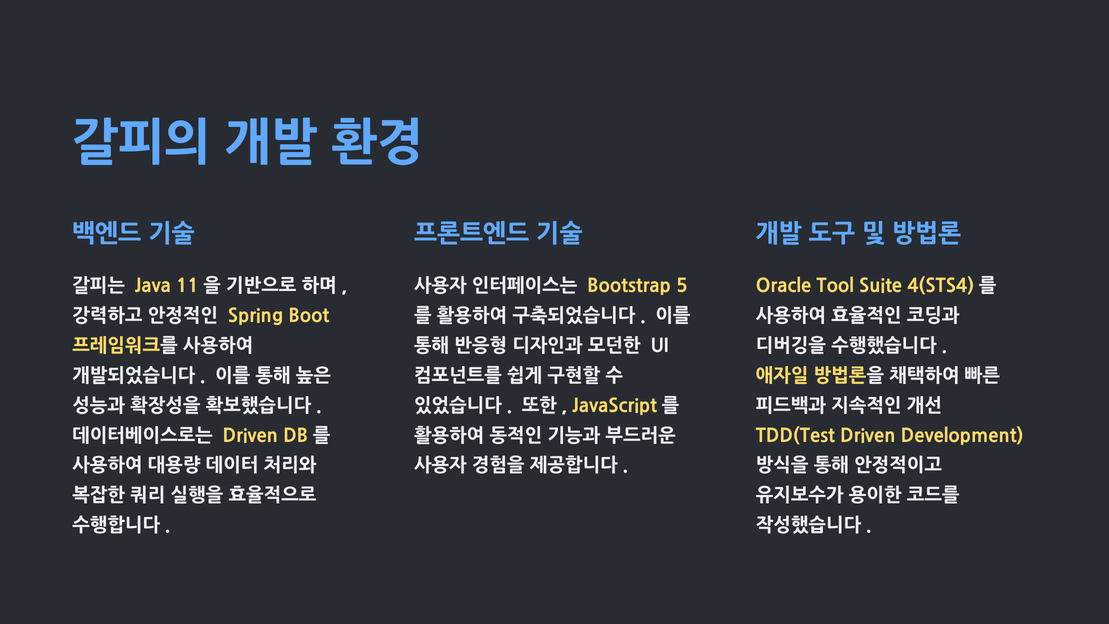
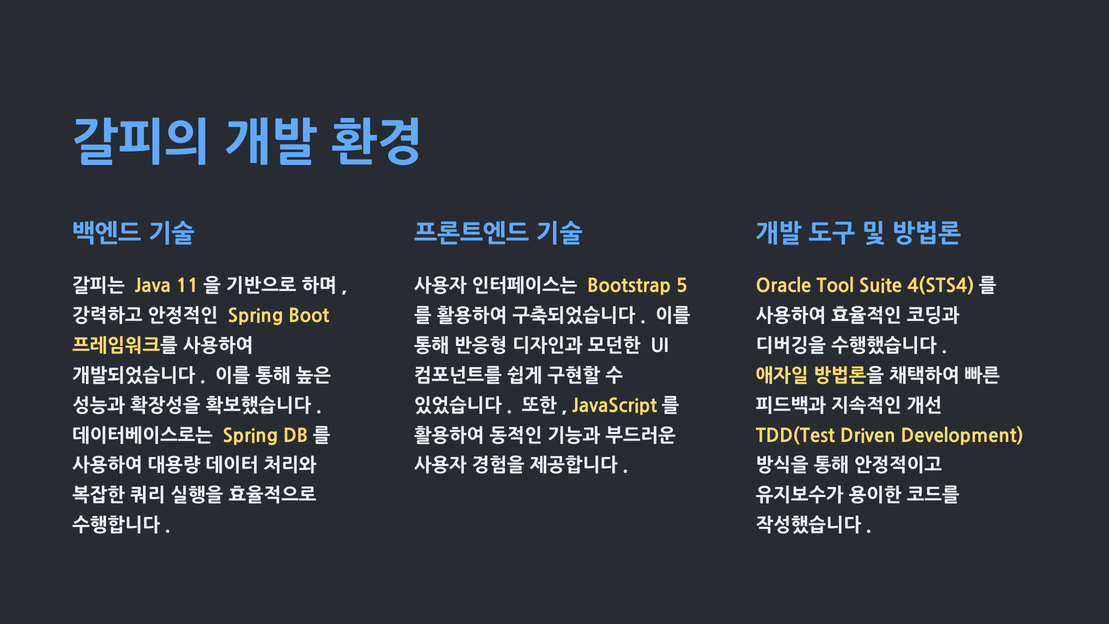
Driven at (250, 436): Driven -> Spring
